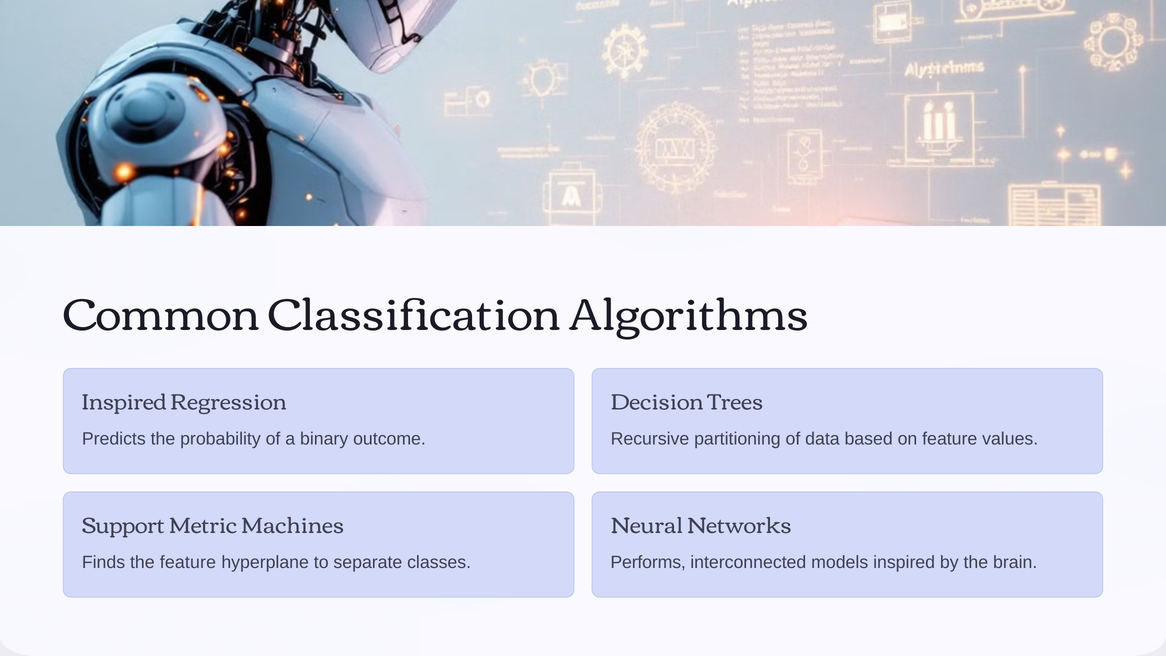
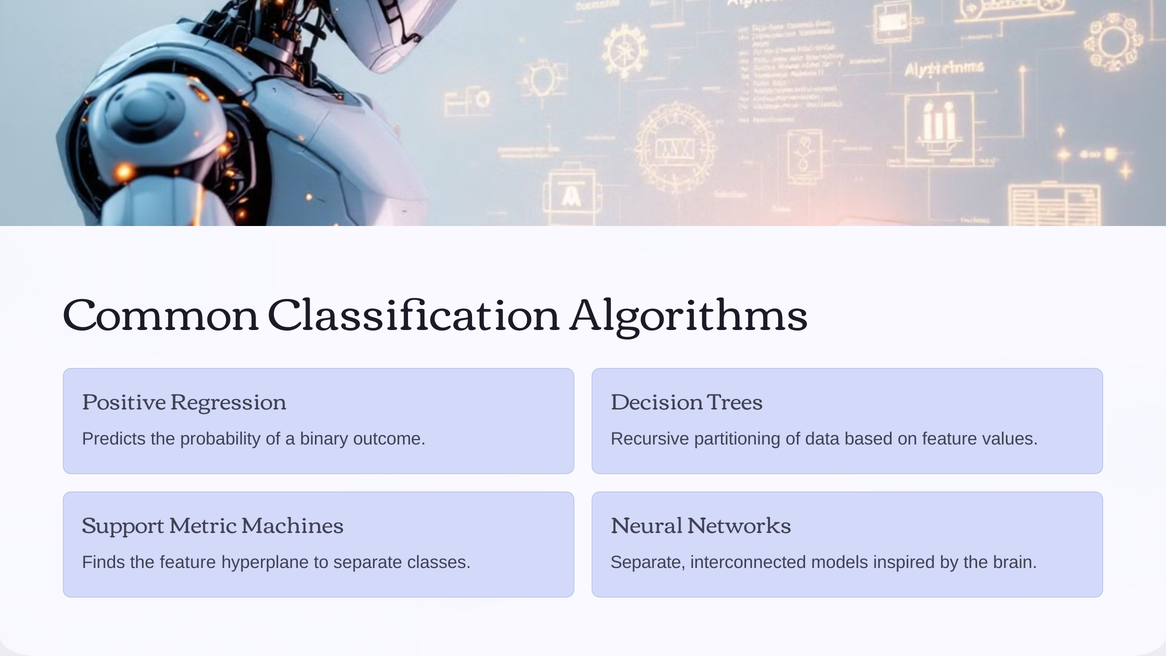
Inspired at (124, 402): Inspired -> Positive
Performs at (648, 562): Performs -> Separate
